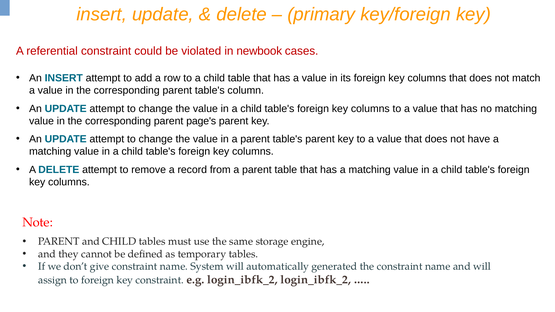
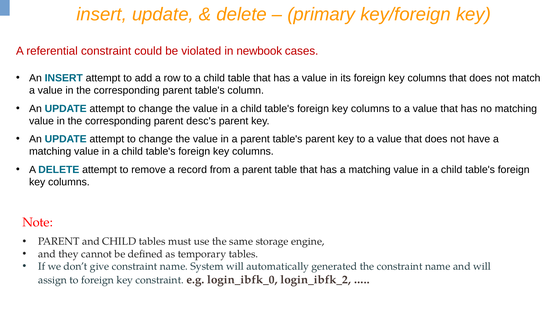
page's: page's -> desc's
e.g login_ibfk_2: login_ibfk_2 -> login_ibfk_0
